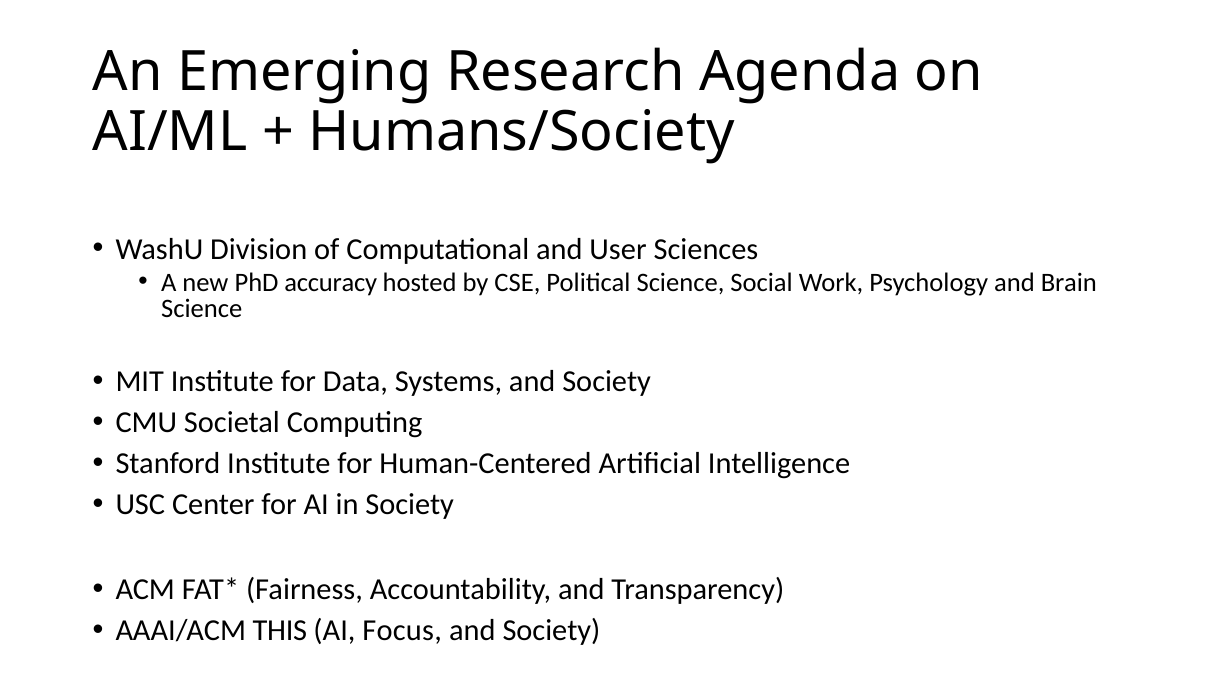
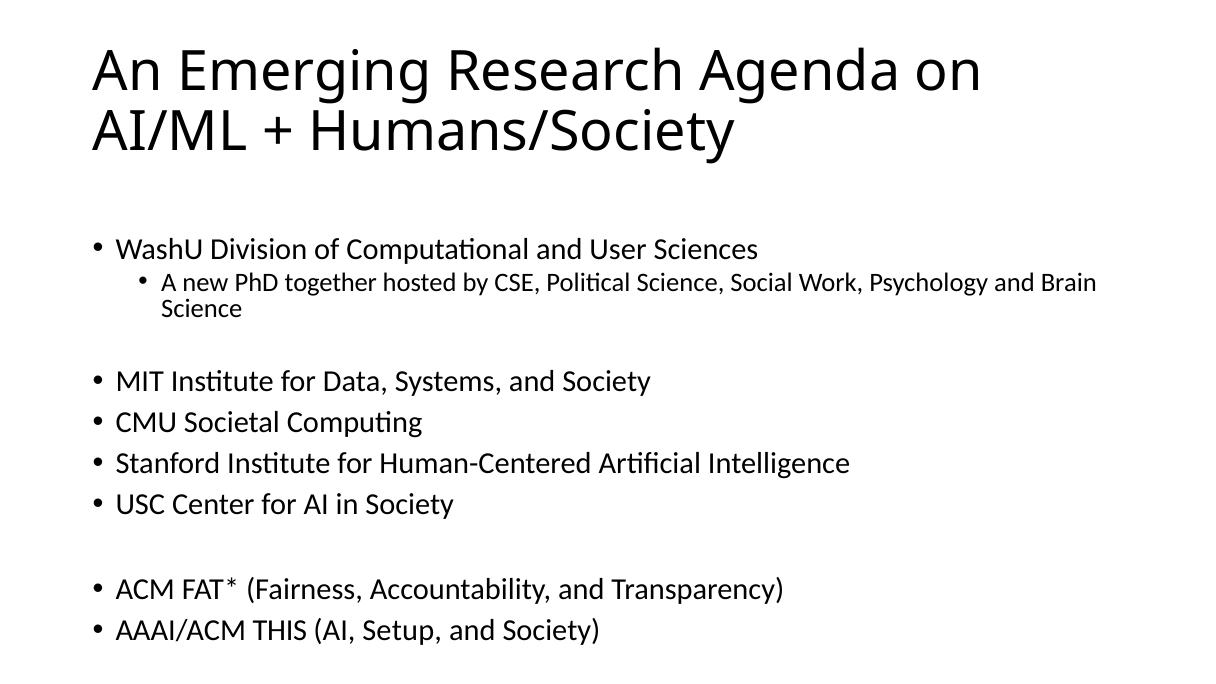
accuracy: accuracy -> together
Focus: Focus -> Setup
